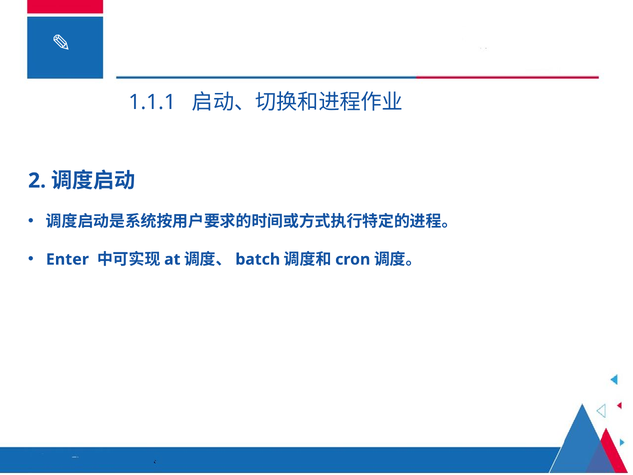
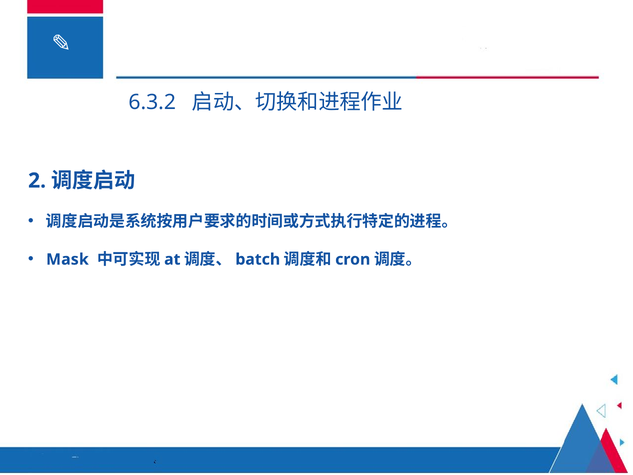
1.1.1: 1.1.1 -> 6.3.2
Enter: Enter -> Mask
